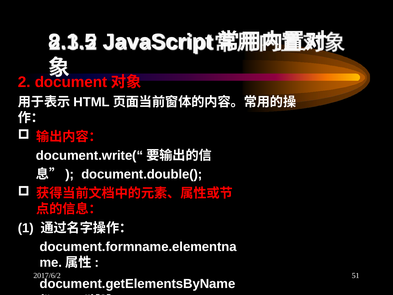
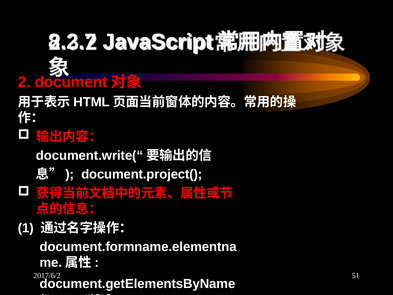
8.1.5: 8.1.5 -> 8.2.7
document.double(: document.double( -> document.project(
